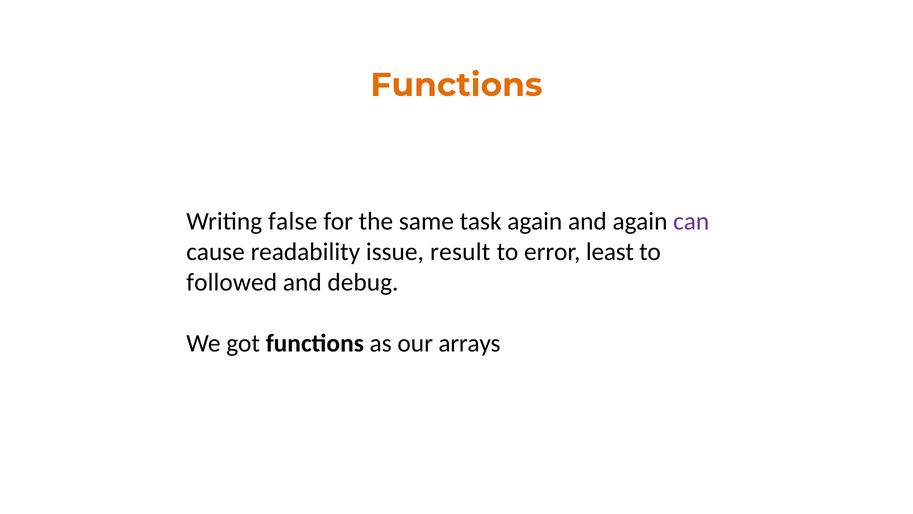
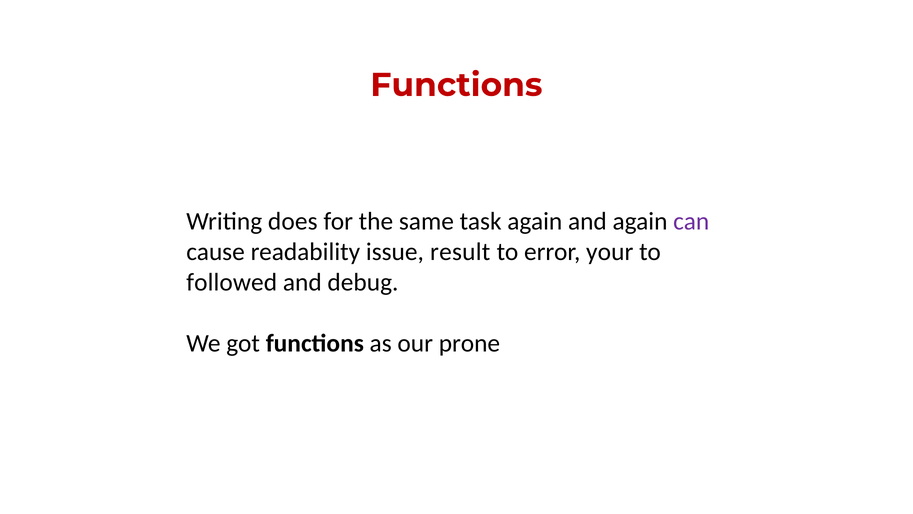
Functions at (456, 85) colour: orange -> red
false: false -> does
least: least -> your
arrays: arrays -> prone
